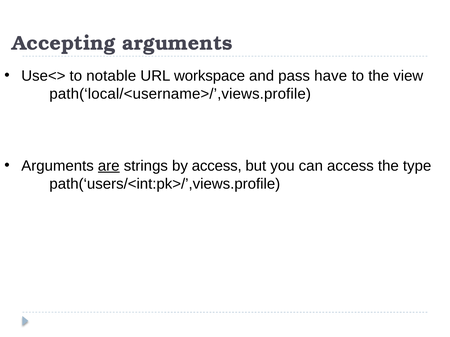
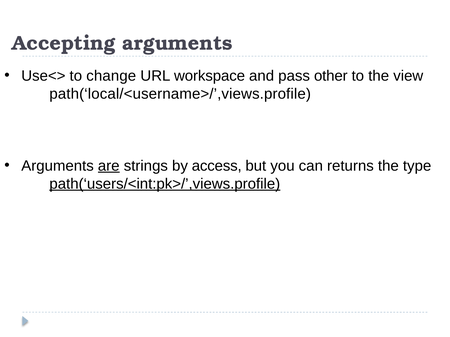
notable: notable -> change
have: have -> other
can access: access -> returns
path(‘users/<int:pk>/’,views.profile underline: none -> present
